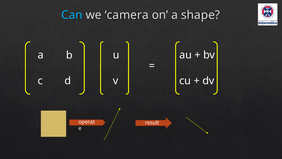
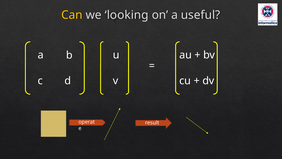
Can colour: light blue -> yellow
camera: camera -> looking
shape: shape -> useful
